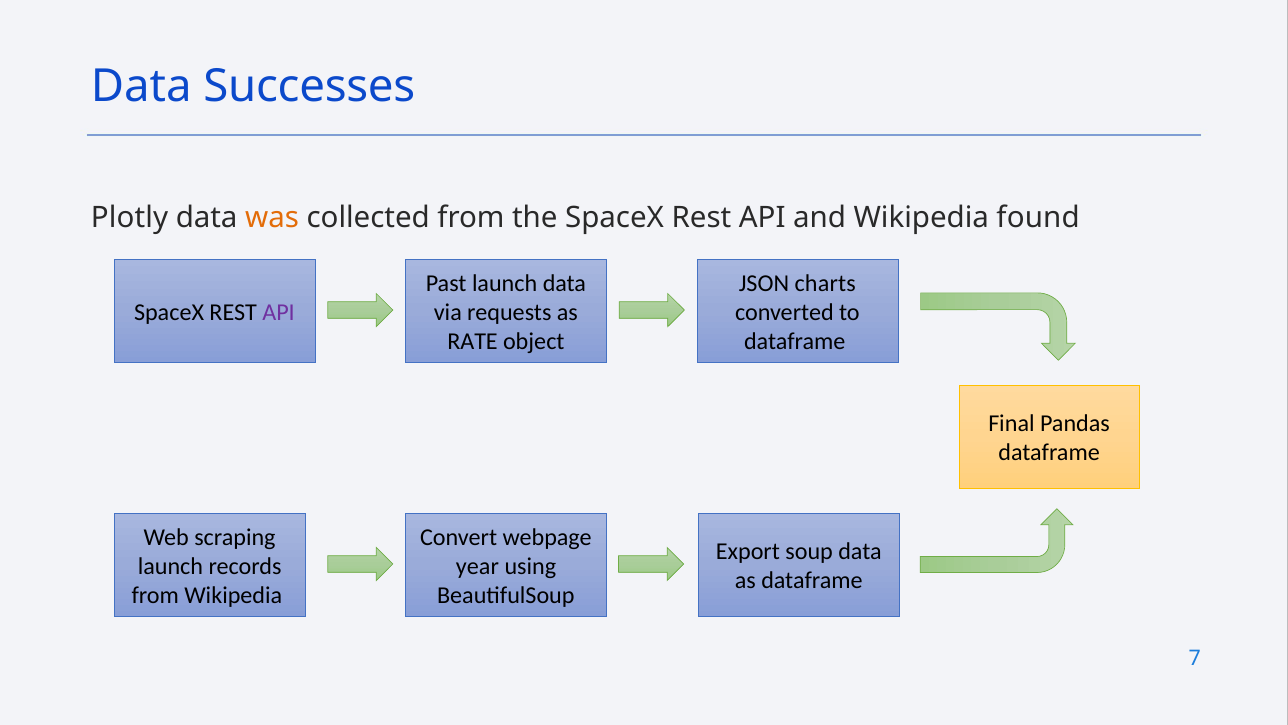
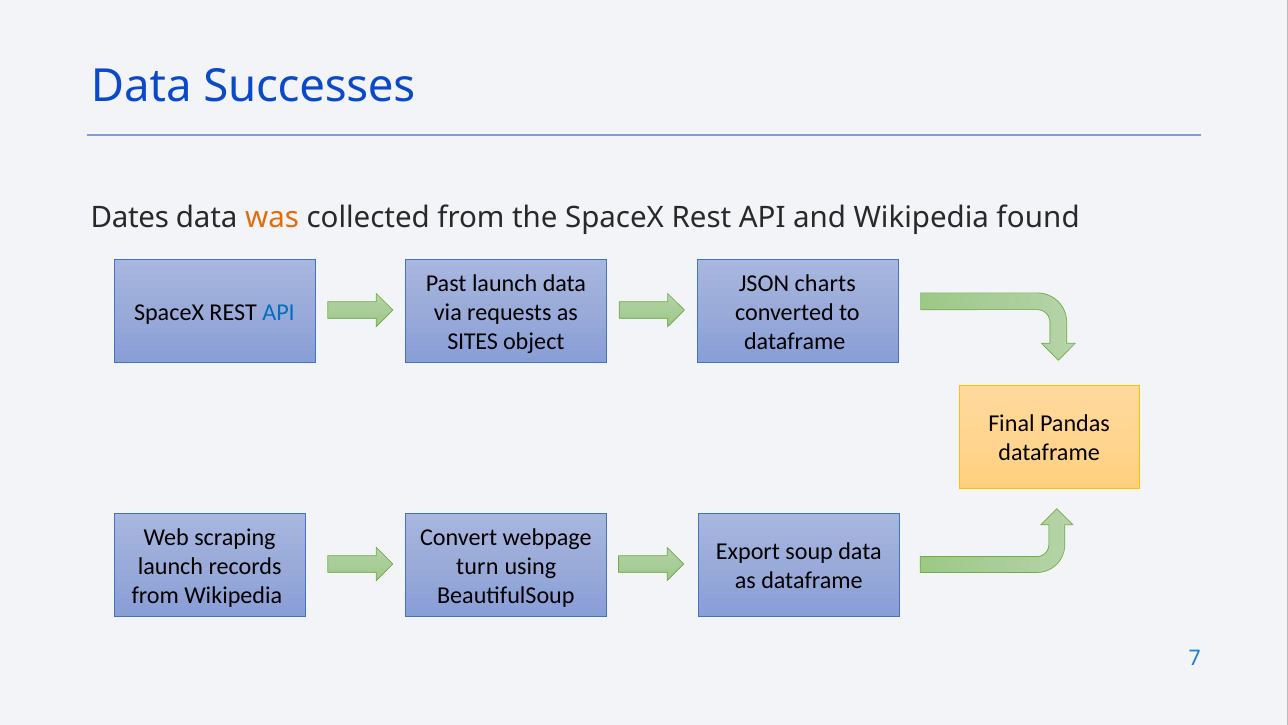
Plotly: Plotly -> Dates
API at (279, 312) colour: purple -> blue
RATE: RATE -> SITES
year: year -> turn
